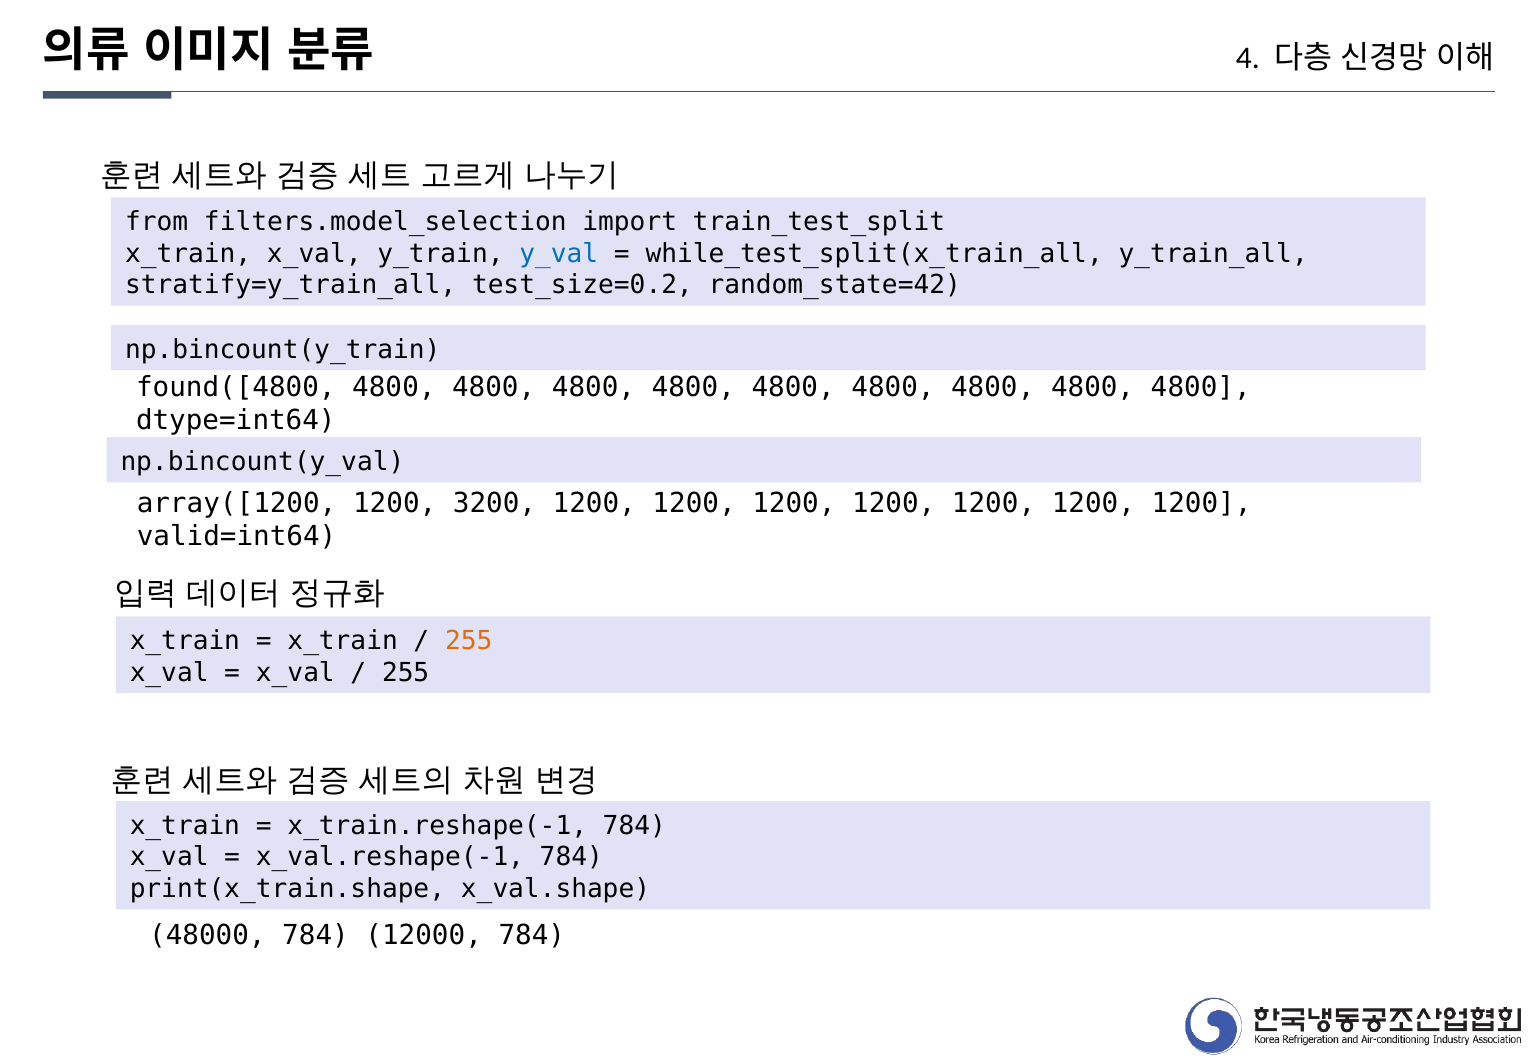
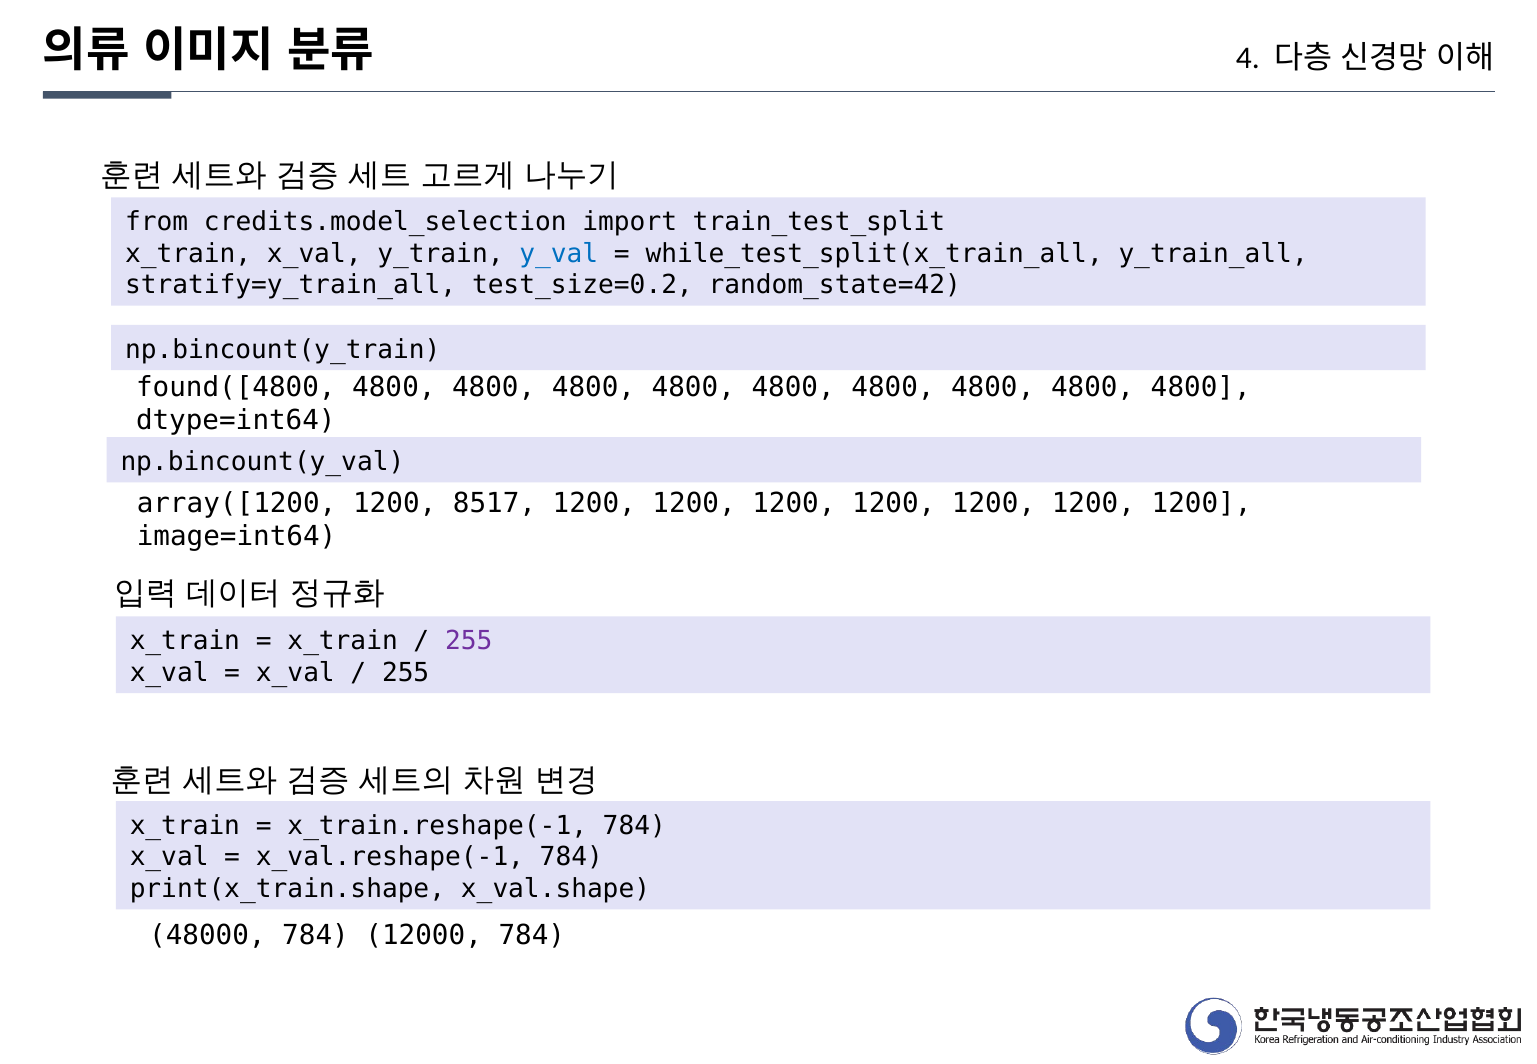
filters.model_selection: filters.model_selection -> credits.model_selection
3200: 3200 -> 8517
valid=int64: valid=int64 -> image=int64
255 at (469, 641) colour: orange -> purple
